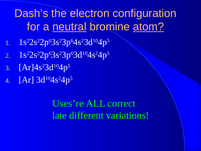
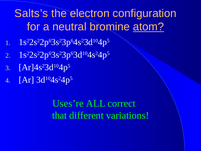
Dash’s: Dash’s -> Salts’s
neutral underline: present -> none
late: late -> that
